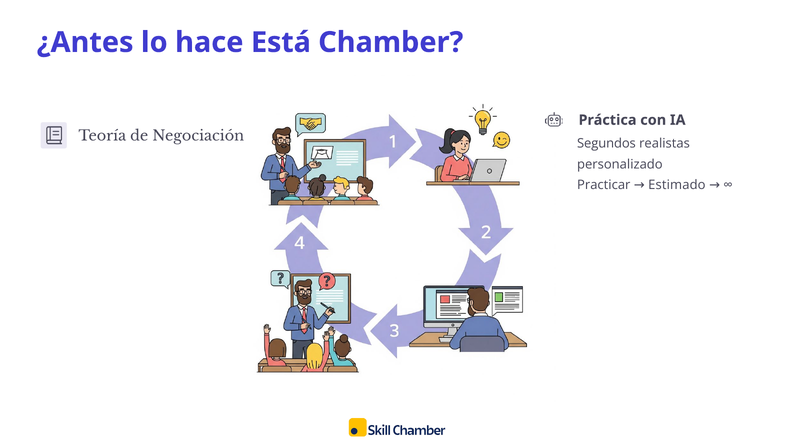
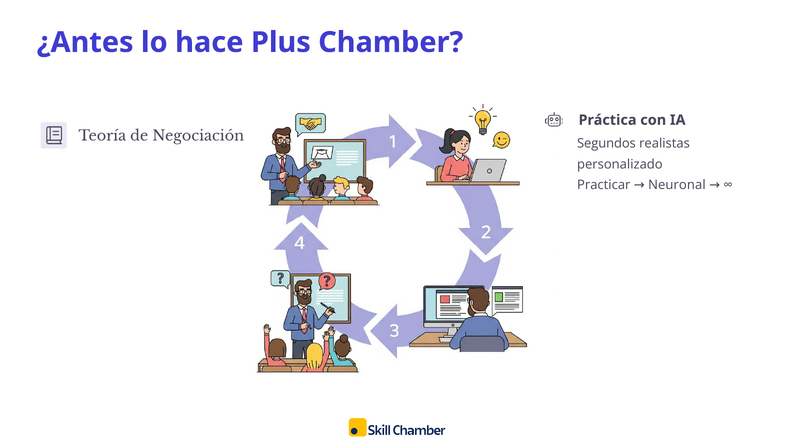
Está: Está -> Plus
Estimado: Estimado -> Neuronal
